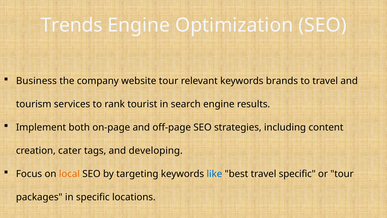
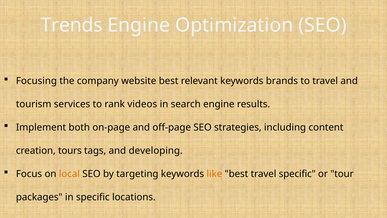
Business: Business -> Focusing
website tour: tour -> best
tourist: tourist -> videos
cater: cater -> tours
like colour: blue -> orange
